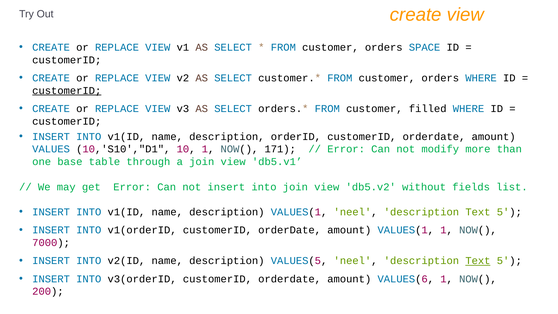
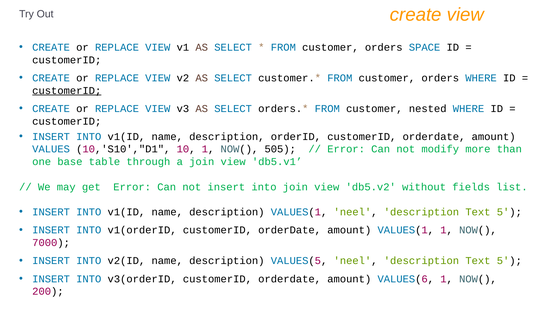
filled: filled -> nested
171: 171 -> 505
Text at (478, 261) underline: present -> none
